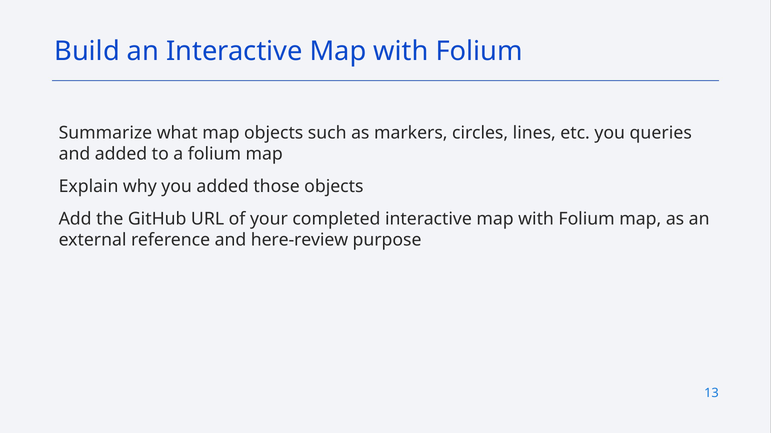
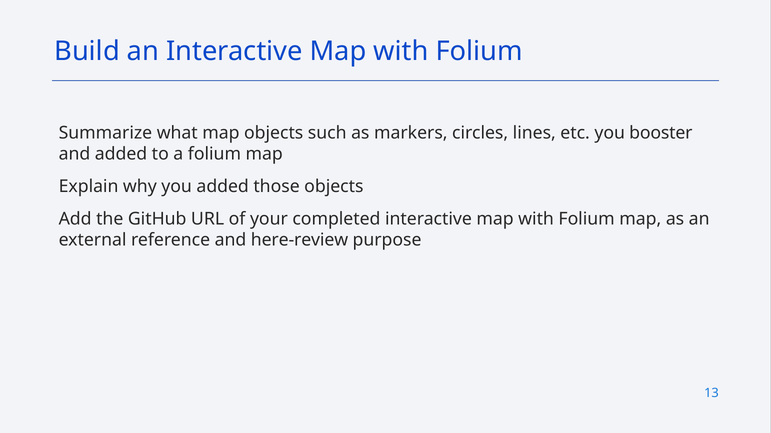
queries: queries -> booster
